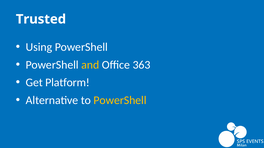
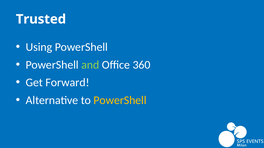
and colour: yellow -> light green
363: 363 -> 360
Platform: Platform -> Forward
